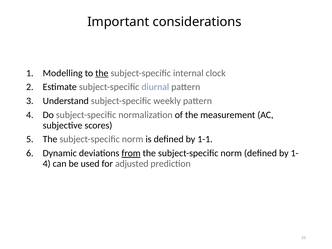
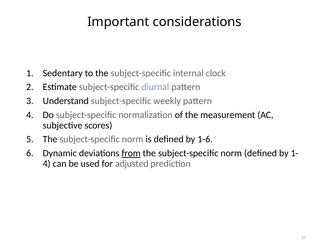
Modelling: Modelling -> Sedentary
the at (102, 73) underline: present -> none
1-1: 1-1 -> 1-6
